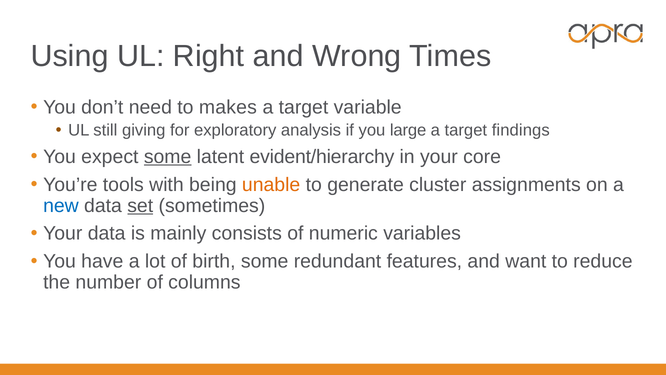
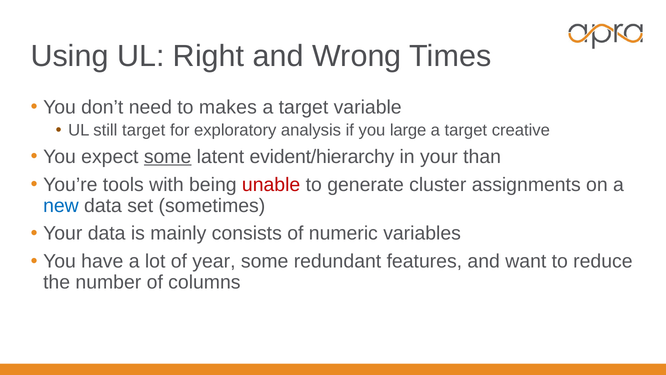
still giving: giving -> target
findings: findings -> creative
core: core -> than
unable colour: orange -> red
set underline: present -> none
birth: birth -> year
